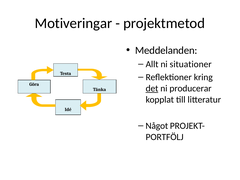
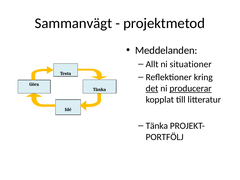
Motiveringar: Motiveringar -> Sammanvägt
producerar underline: none -> present
Något at (157, 126): Något -> Tänka
